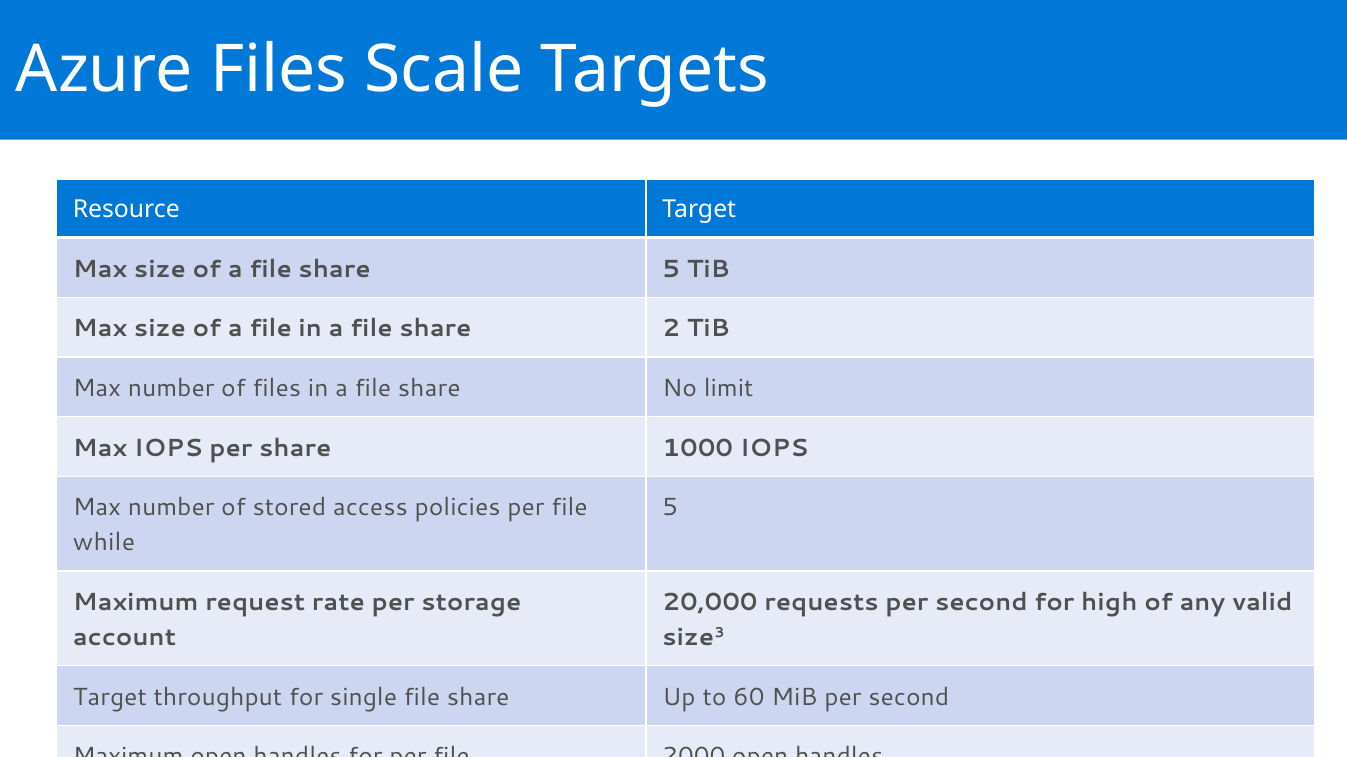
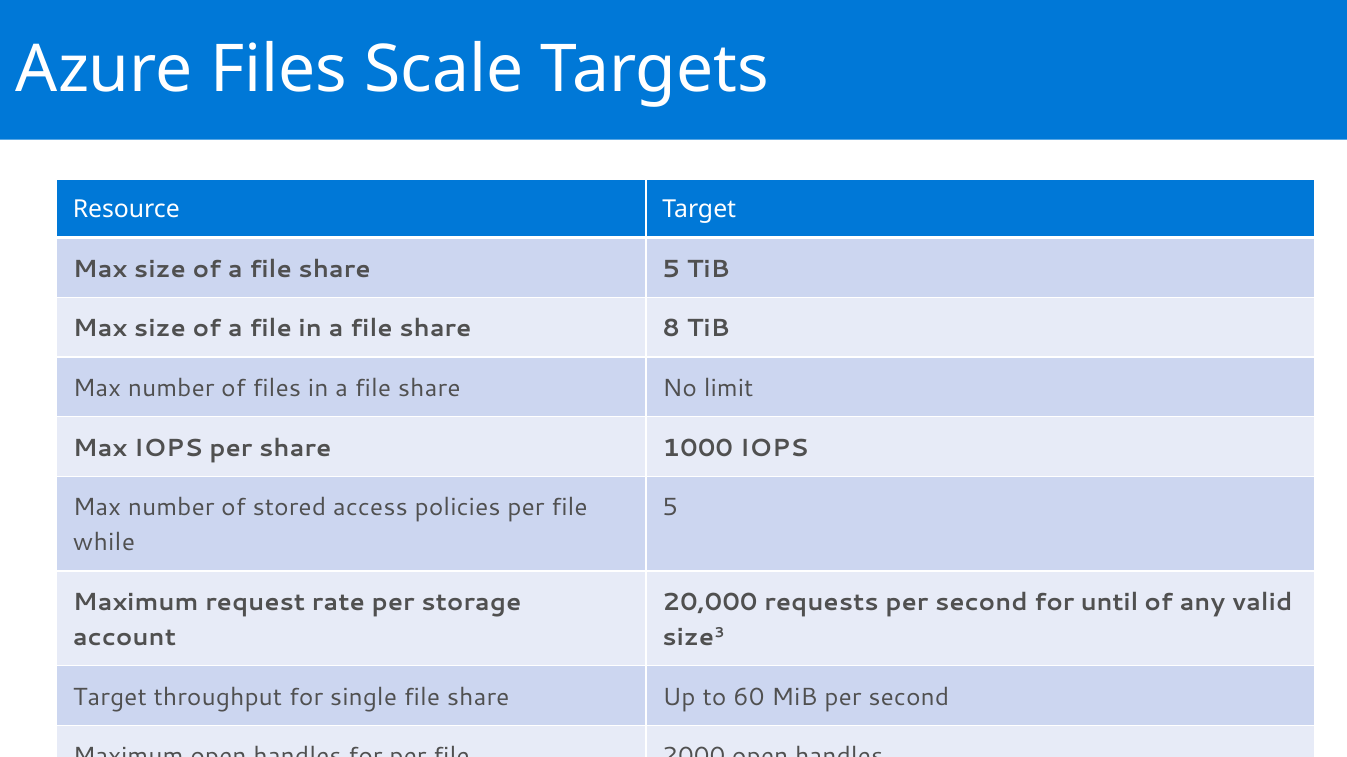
2: 2 -> 8
high: high -> until
